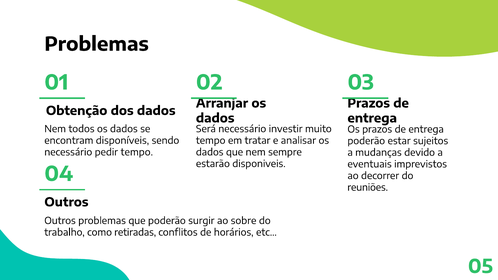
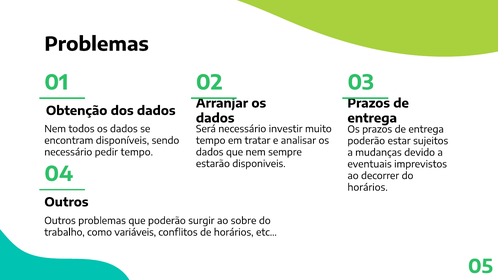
reuniões at (368, 188): reuniões -> horários
retiradas: retiradas -> variáveis
